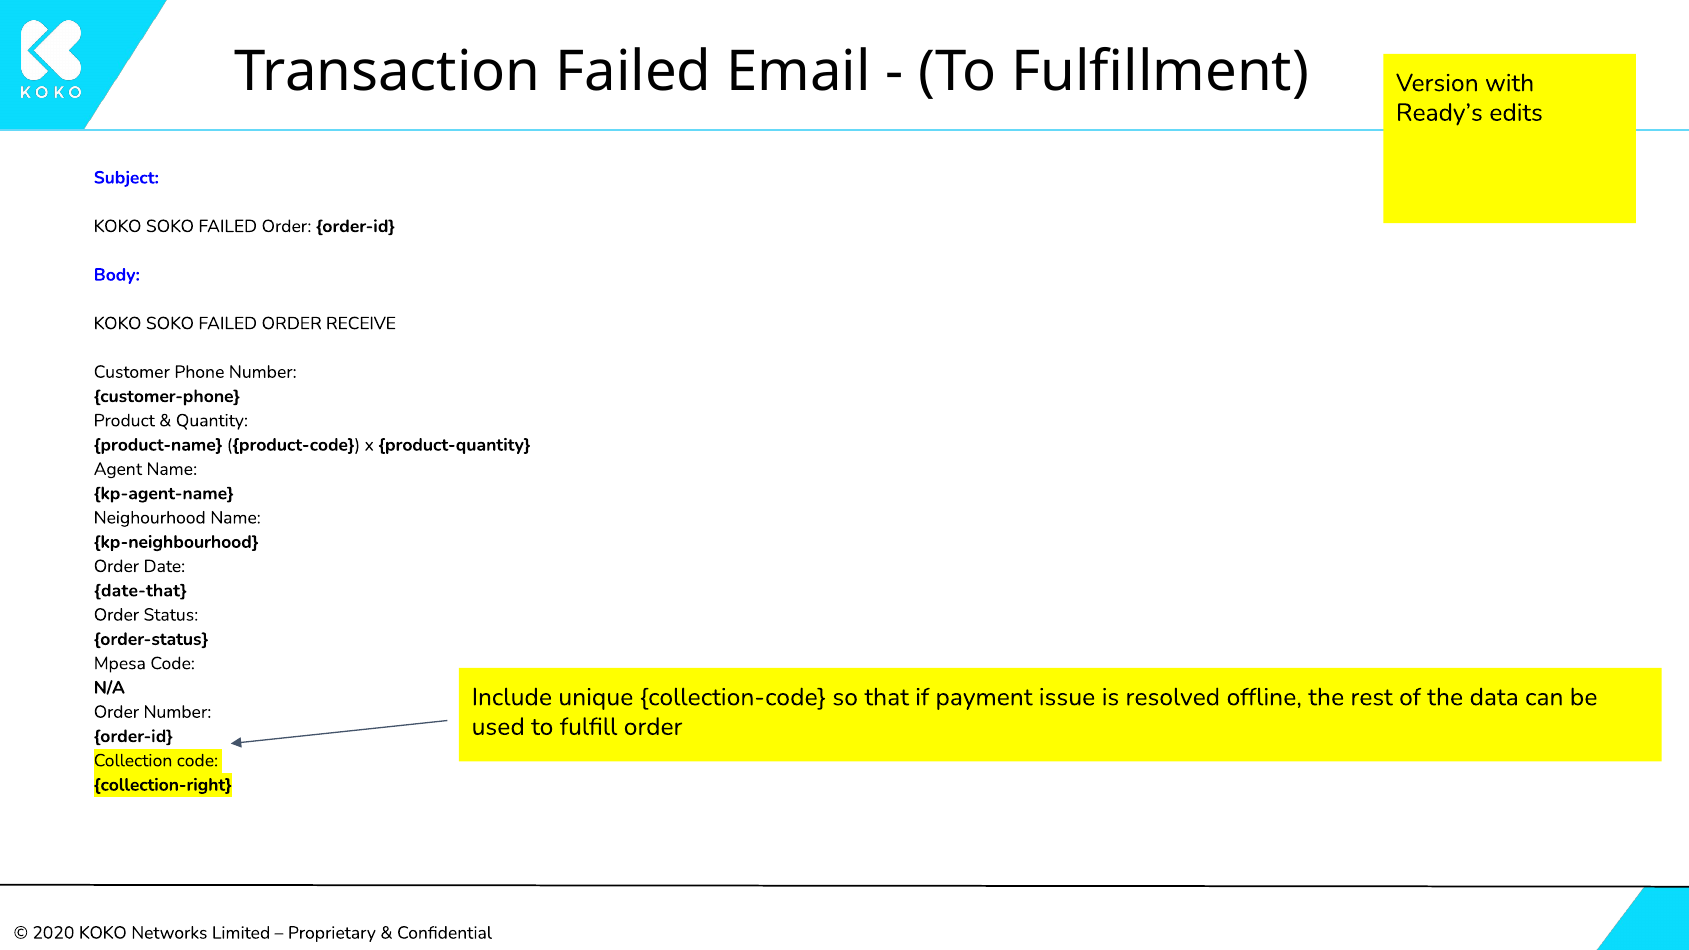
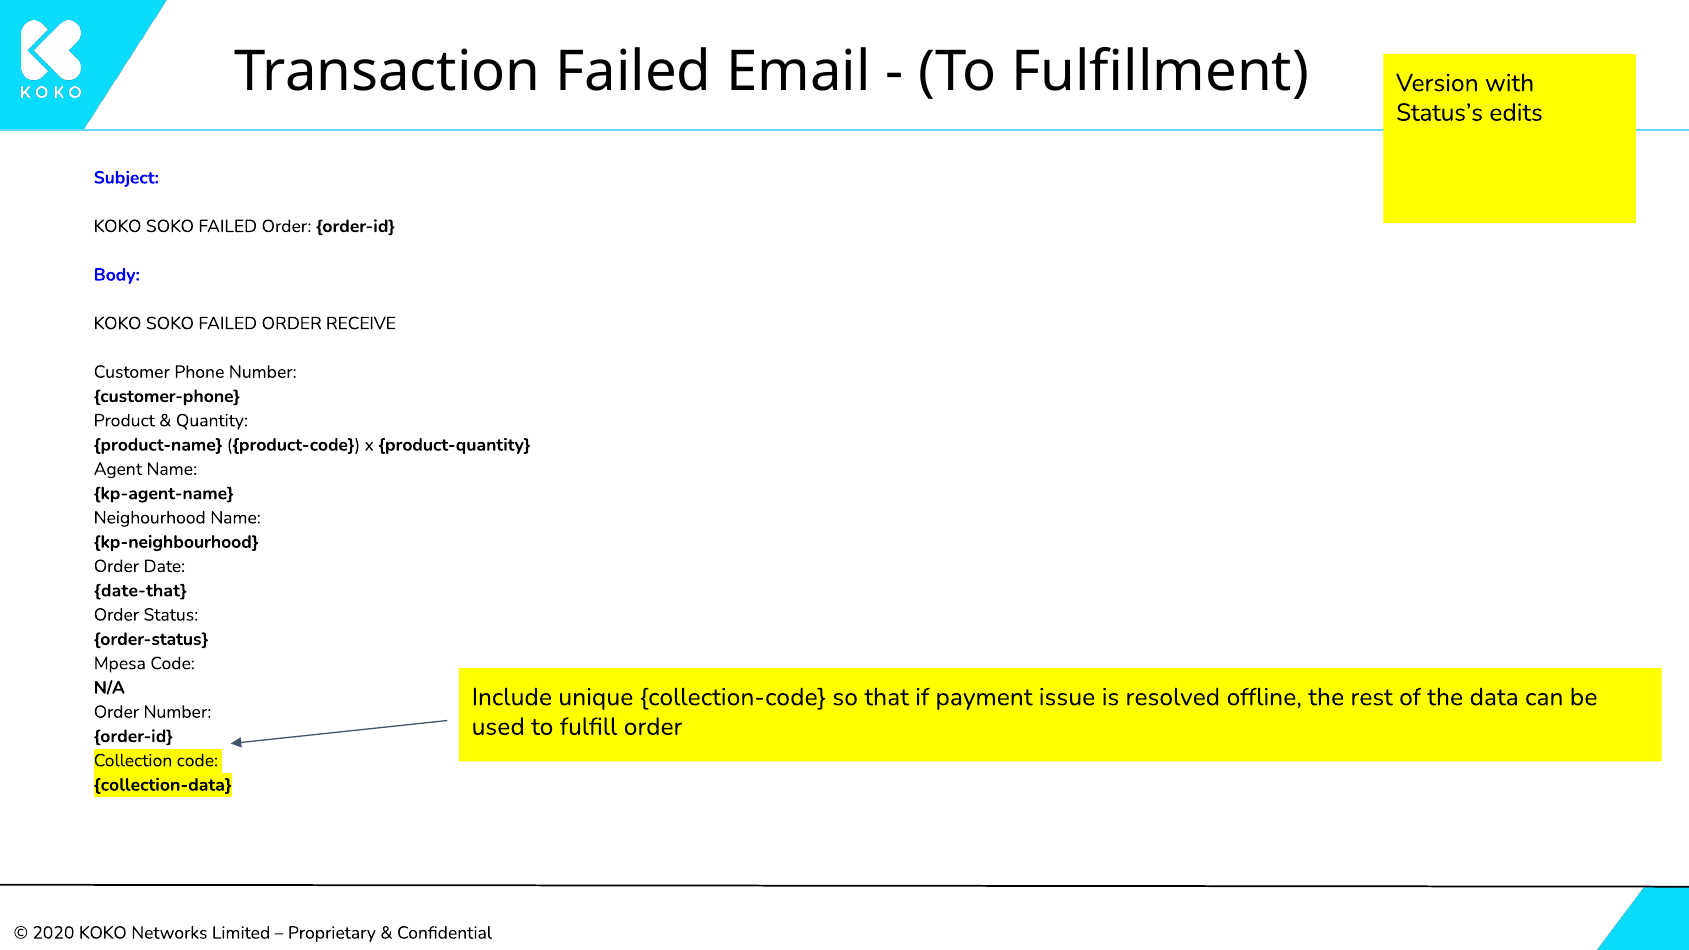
Ready’s: Ready’s -> Status’s
collection-right: collection-right -> collection-data
